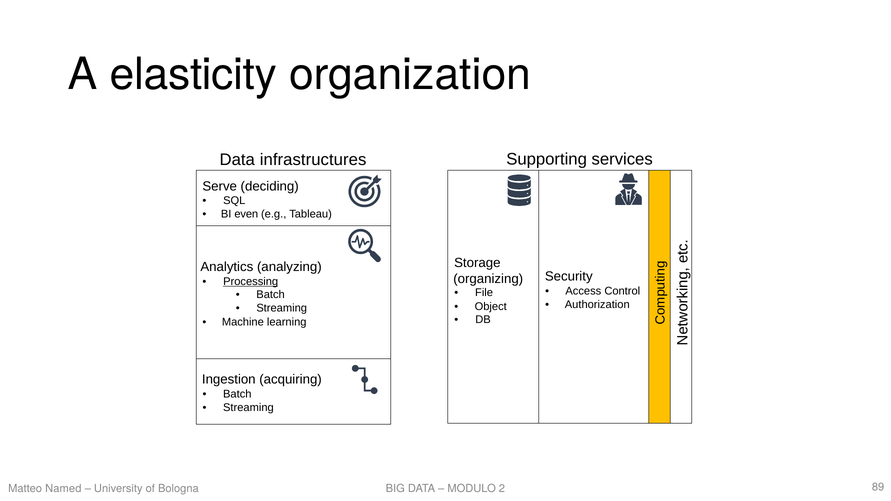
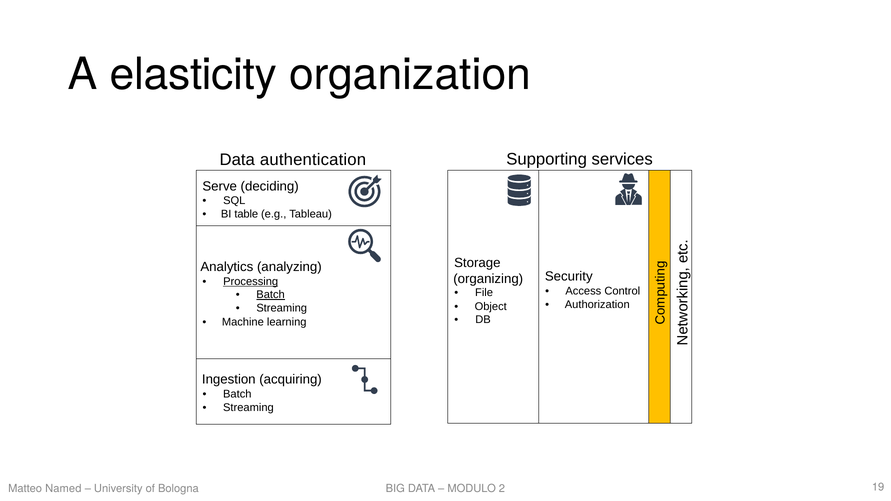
infrastructures: infrastructures -> authentication
even: even -> table
Batch at (271, 295) underline: none -> present
89: 89 -> 19
